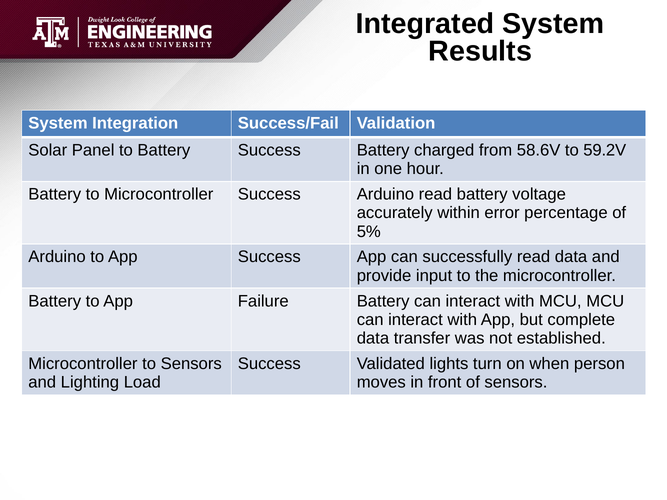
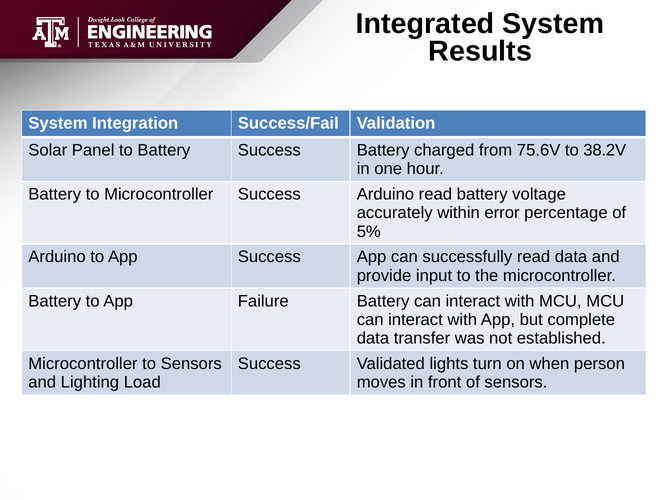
58.6V: 58.6V -> 75.6V
59.2V: 59.2V -> 38.2V
